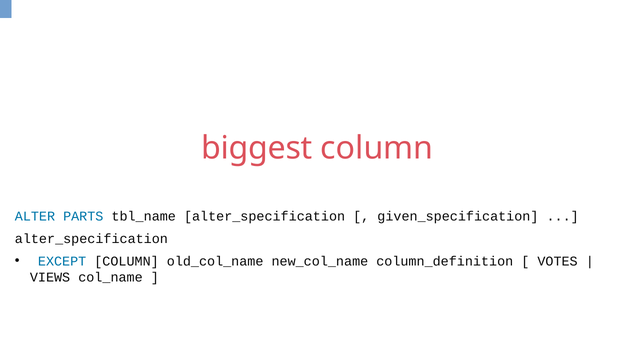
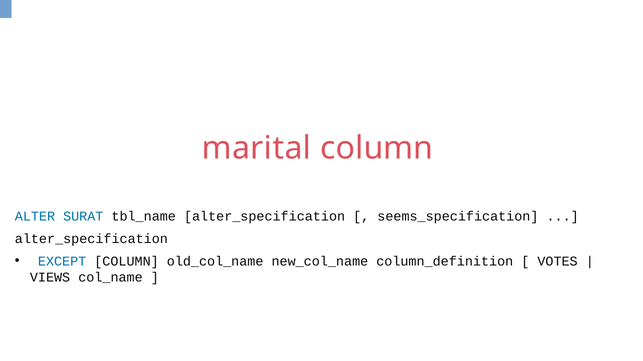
biggest: biggest -> marital
PARTS: PARTS -> SURAT
given_specification: given_specification -> seems_specification
